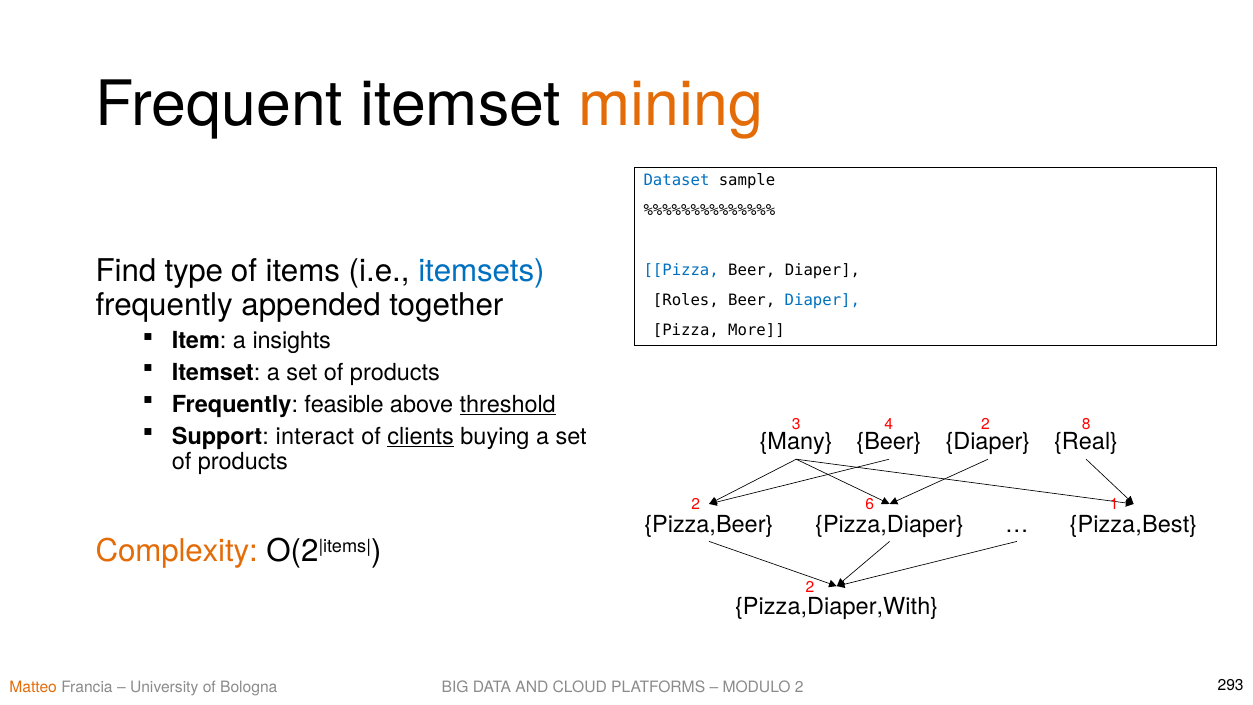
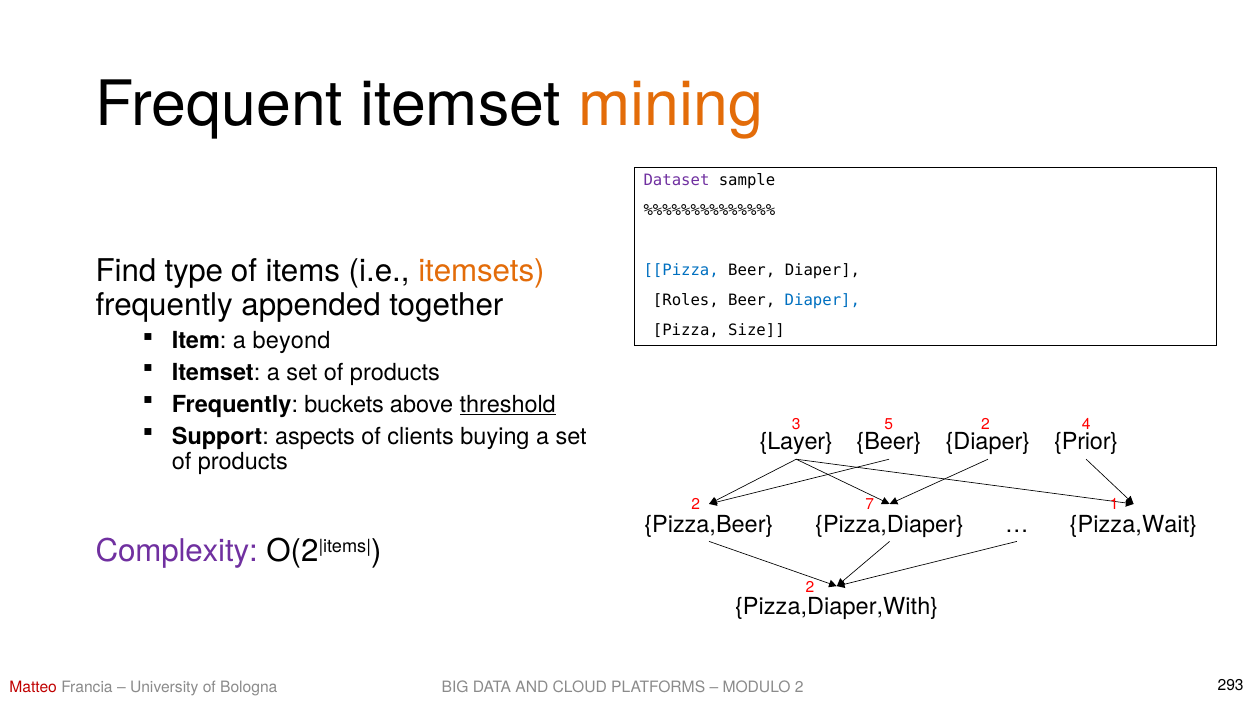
Dataset colour: blue -> purple
itemsets colour: blue -> orange
More: More -> Size
insights: insights -> beyond
feasible: feasible -> buckets
4: 4 -> 5
8: 8 -> 4
interact: interact -> aspects
clients underline: present -> none
Many: Many -> Layer
Real: Real -> Prior
6: 6 -> 7
Pizza,Best: Pizza,Best -> Pizza,Wait
Complexity colour: orange -> purple
Matteo colour: orange -> red
